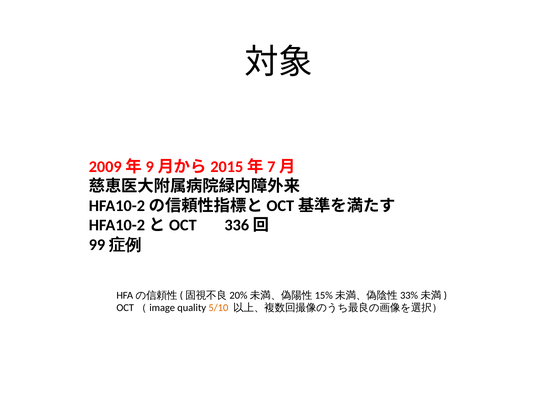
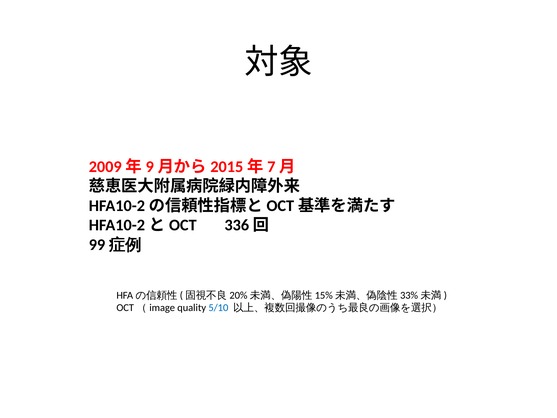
5/10 colour: orange -> blue
